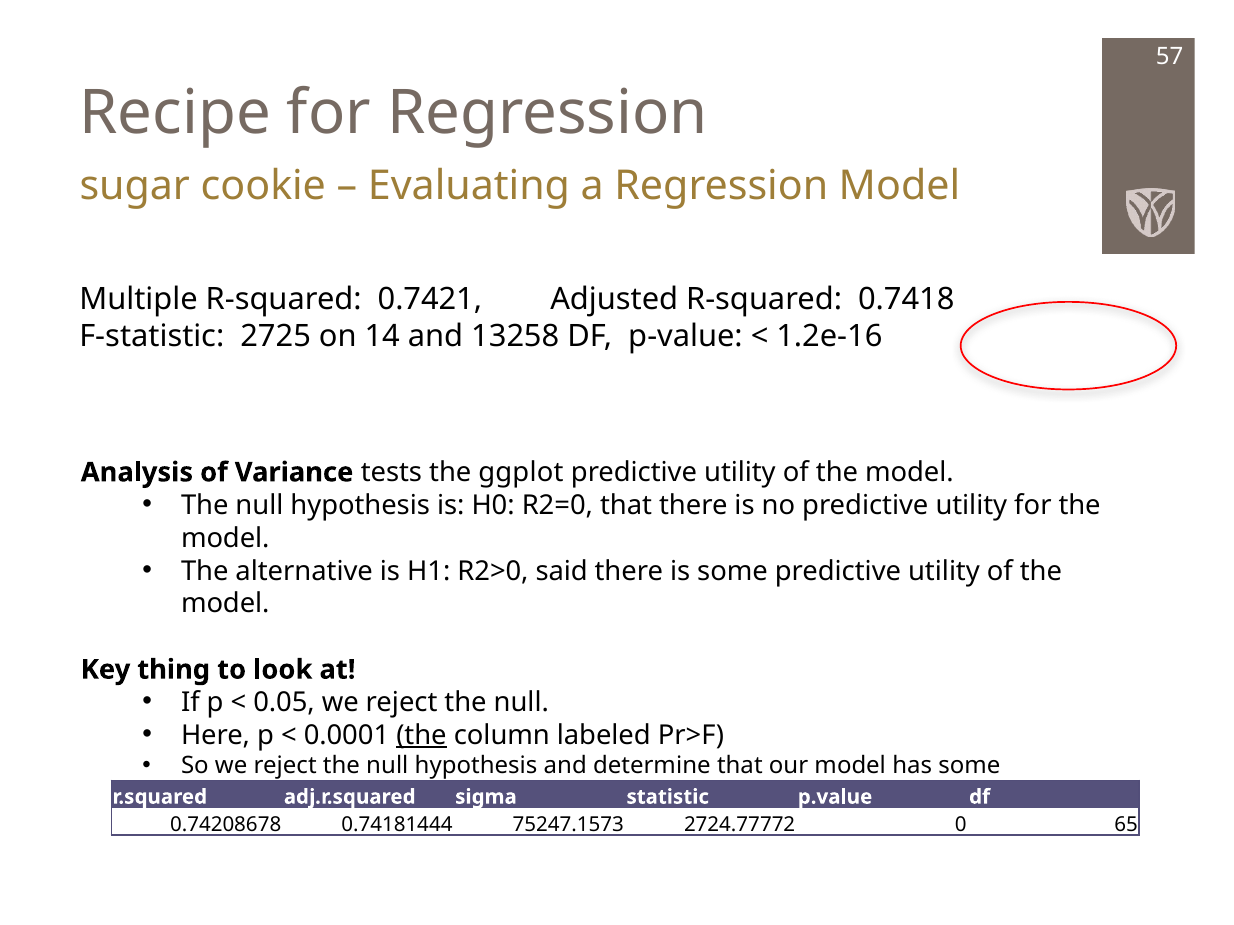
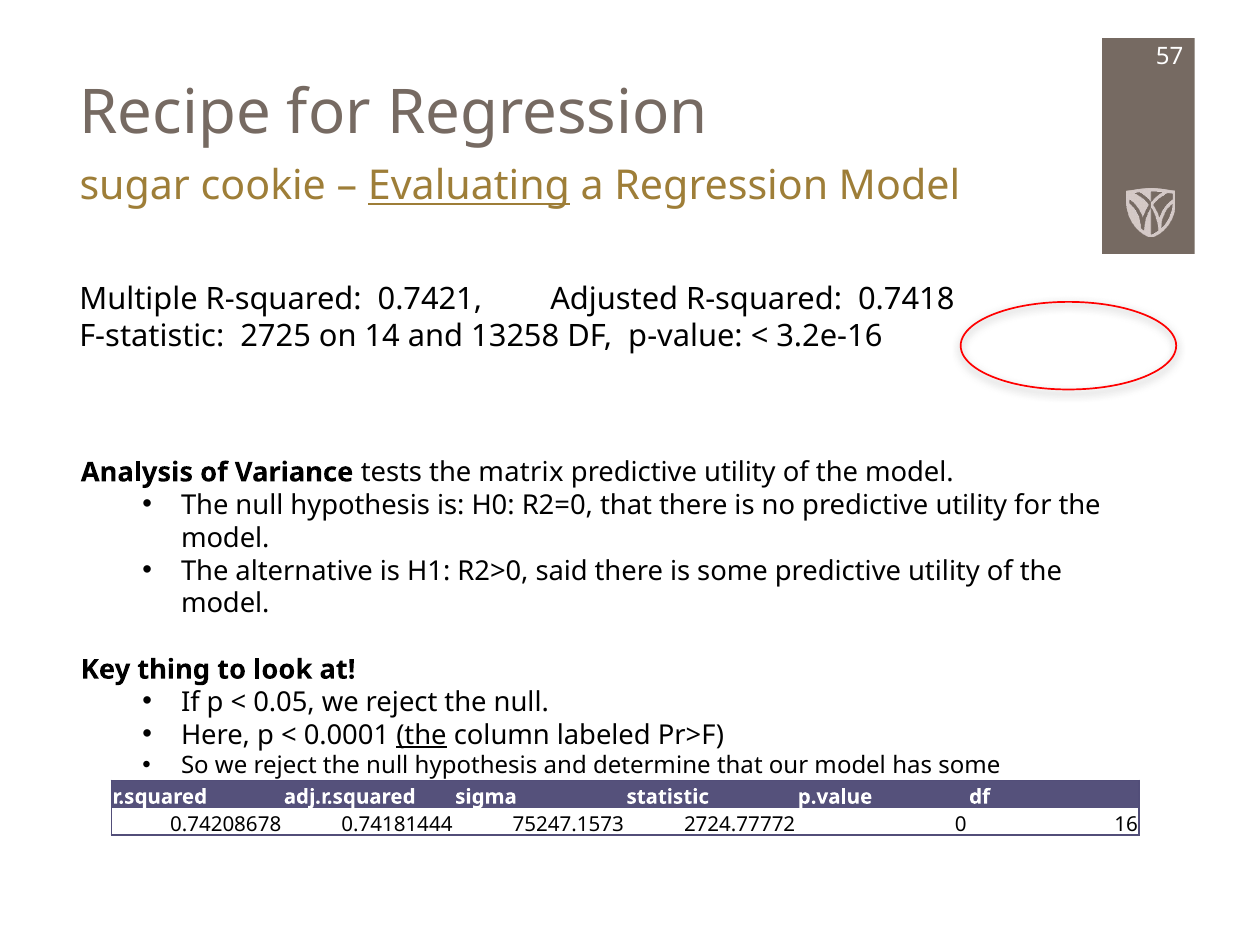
Evaluating underline: none -> present
1.2e-16: 1.2e-16 -> 3.2e-16
ggplot: ggplot -> matrix
65: 65 -> 16
